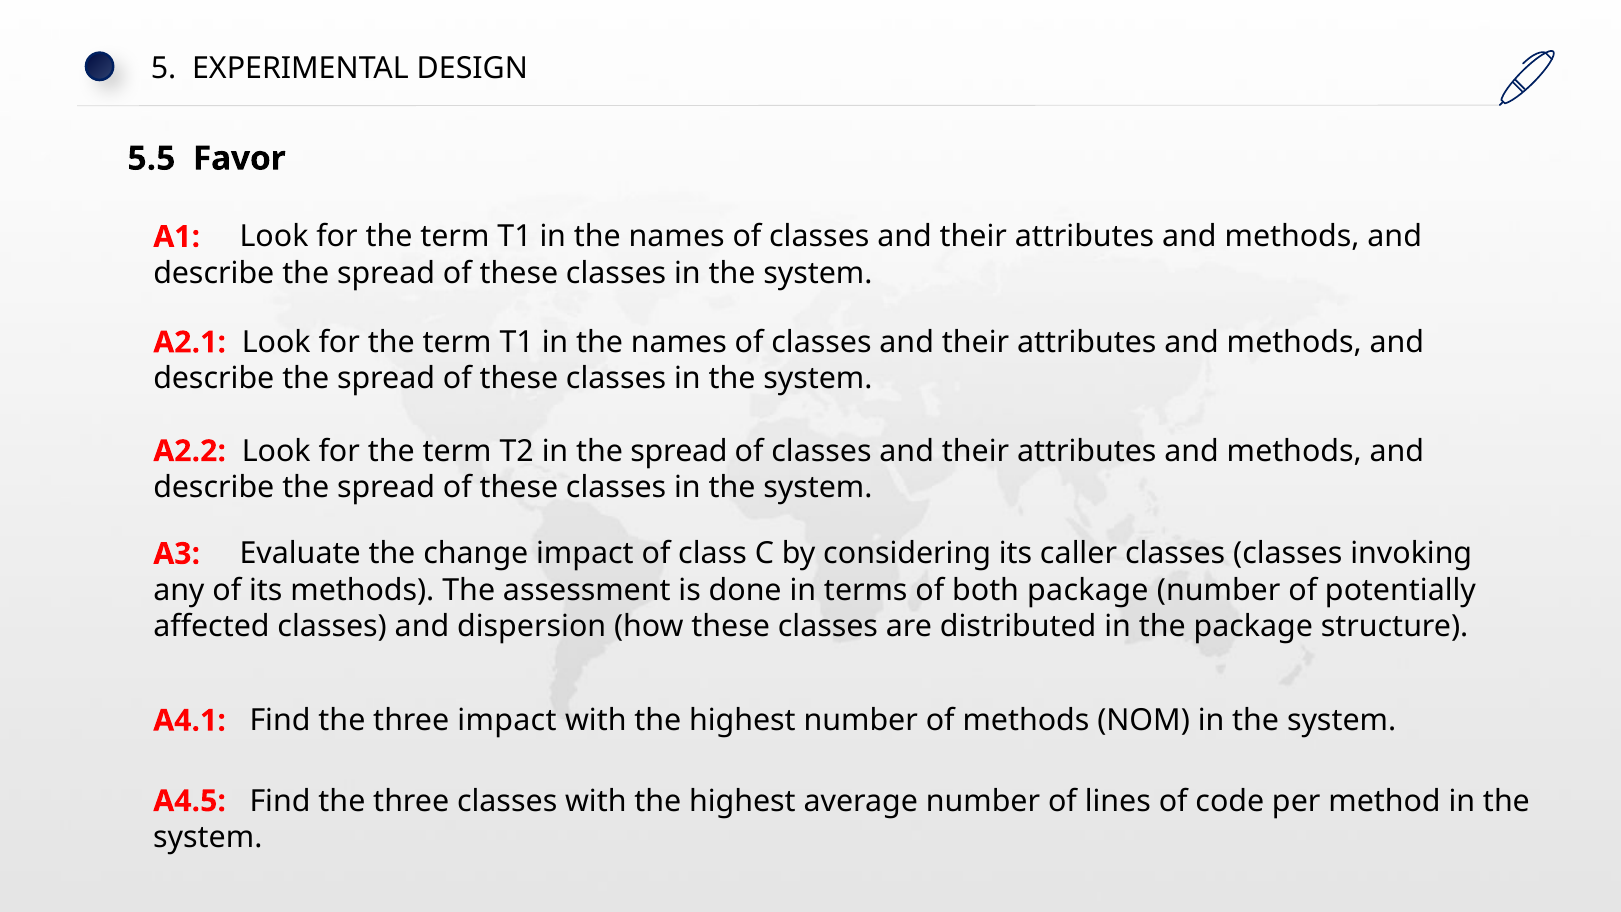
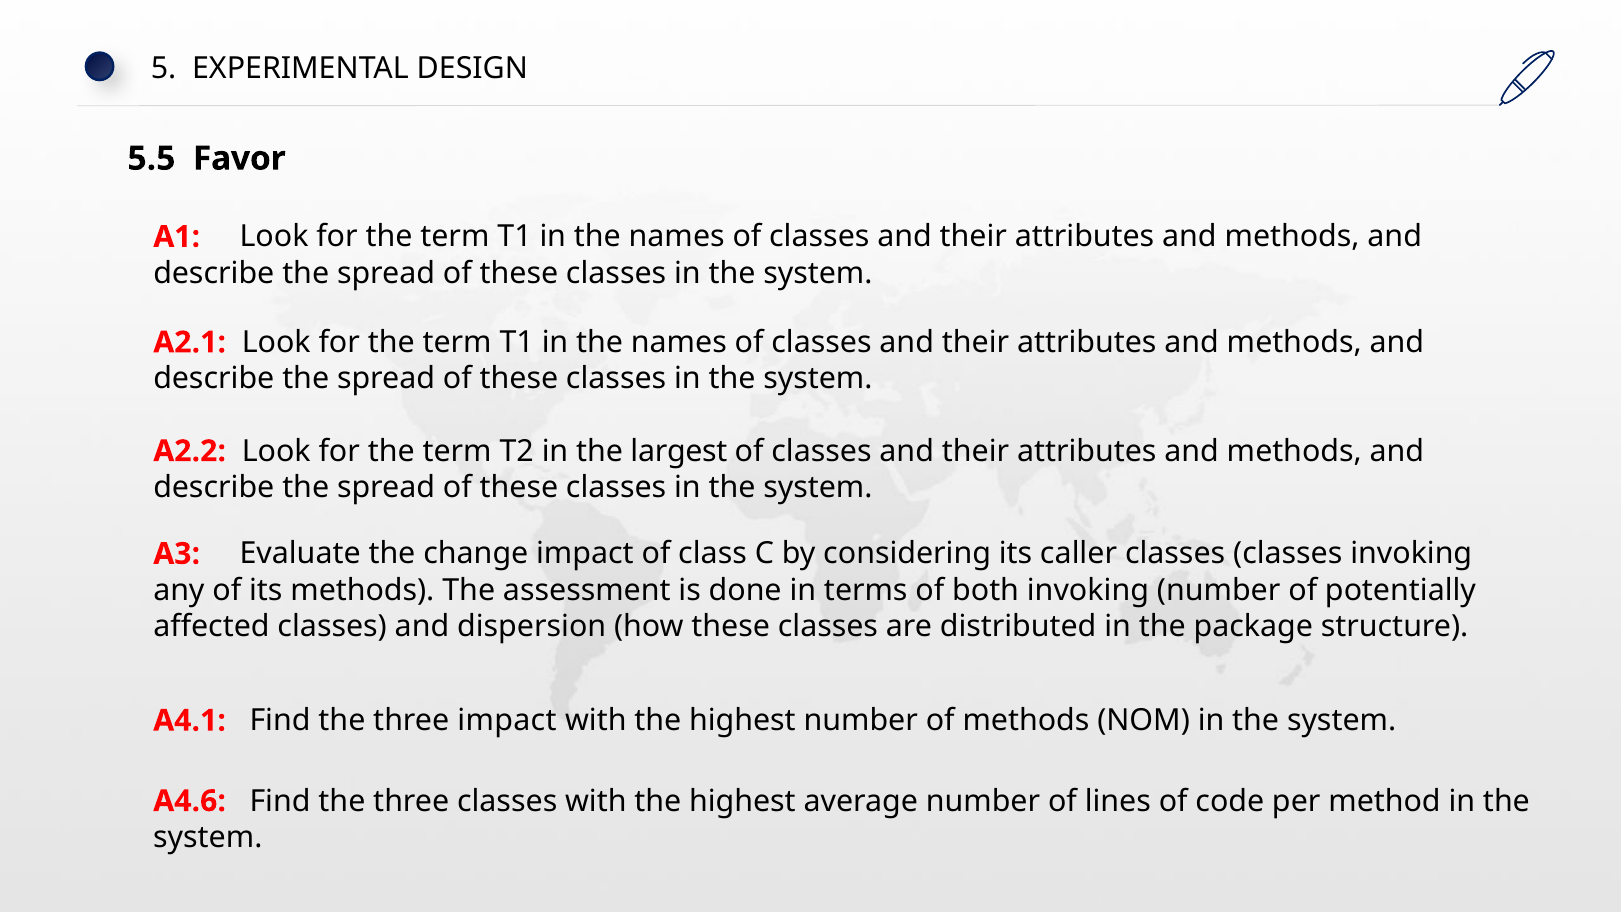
in the spread: spread -> largest
both package: package -> invoking
A4.5: A4.5 -> A4.6
